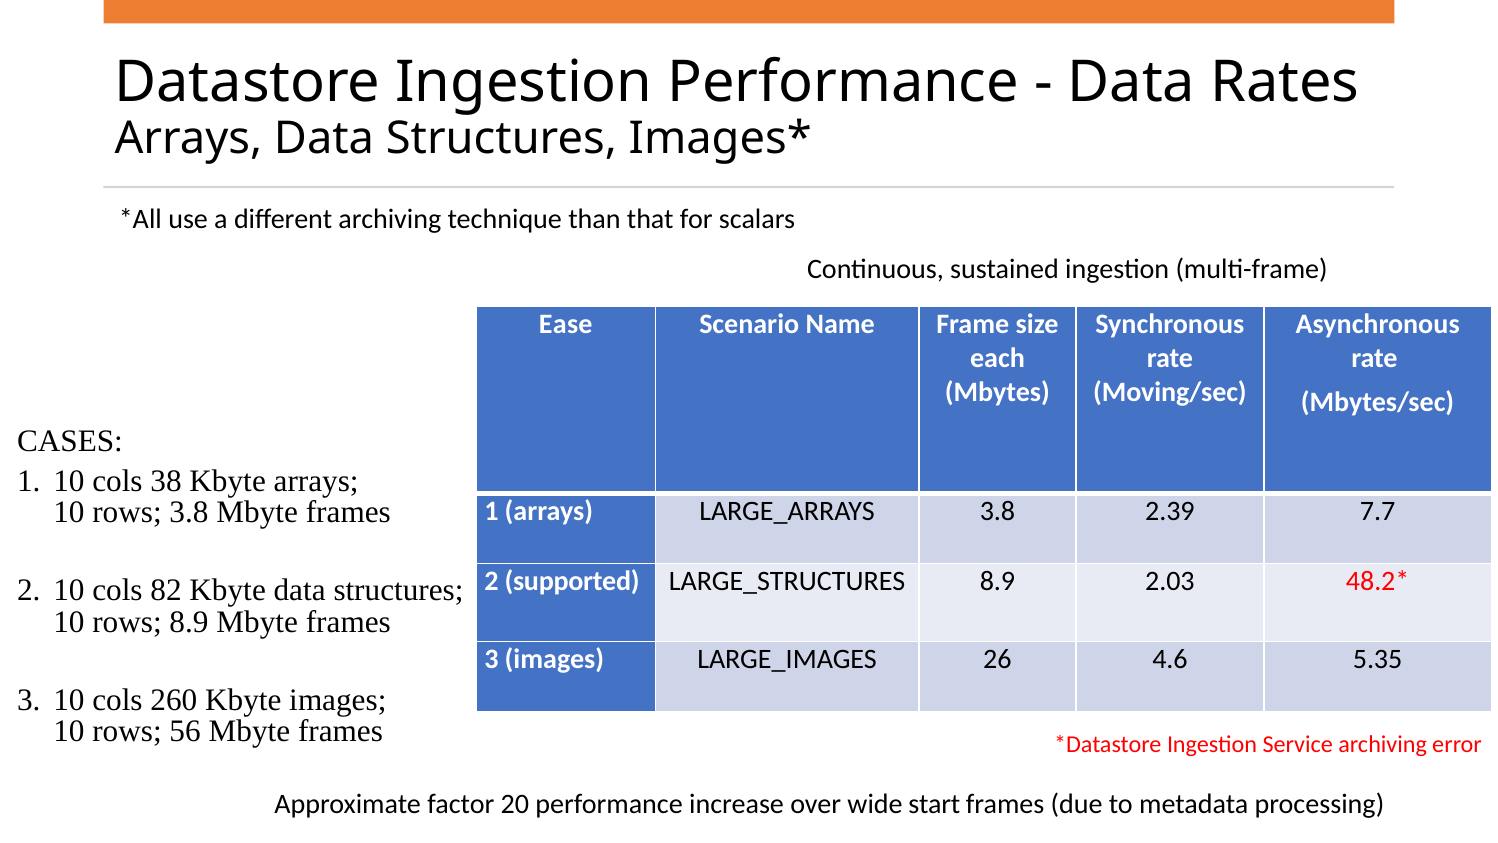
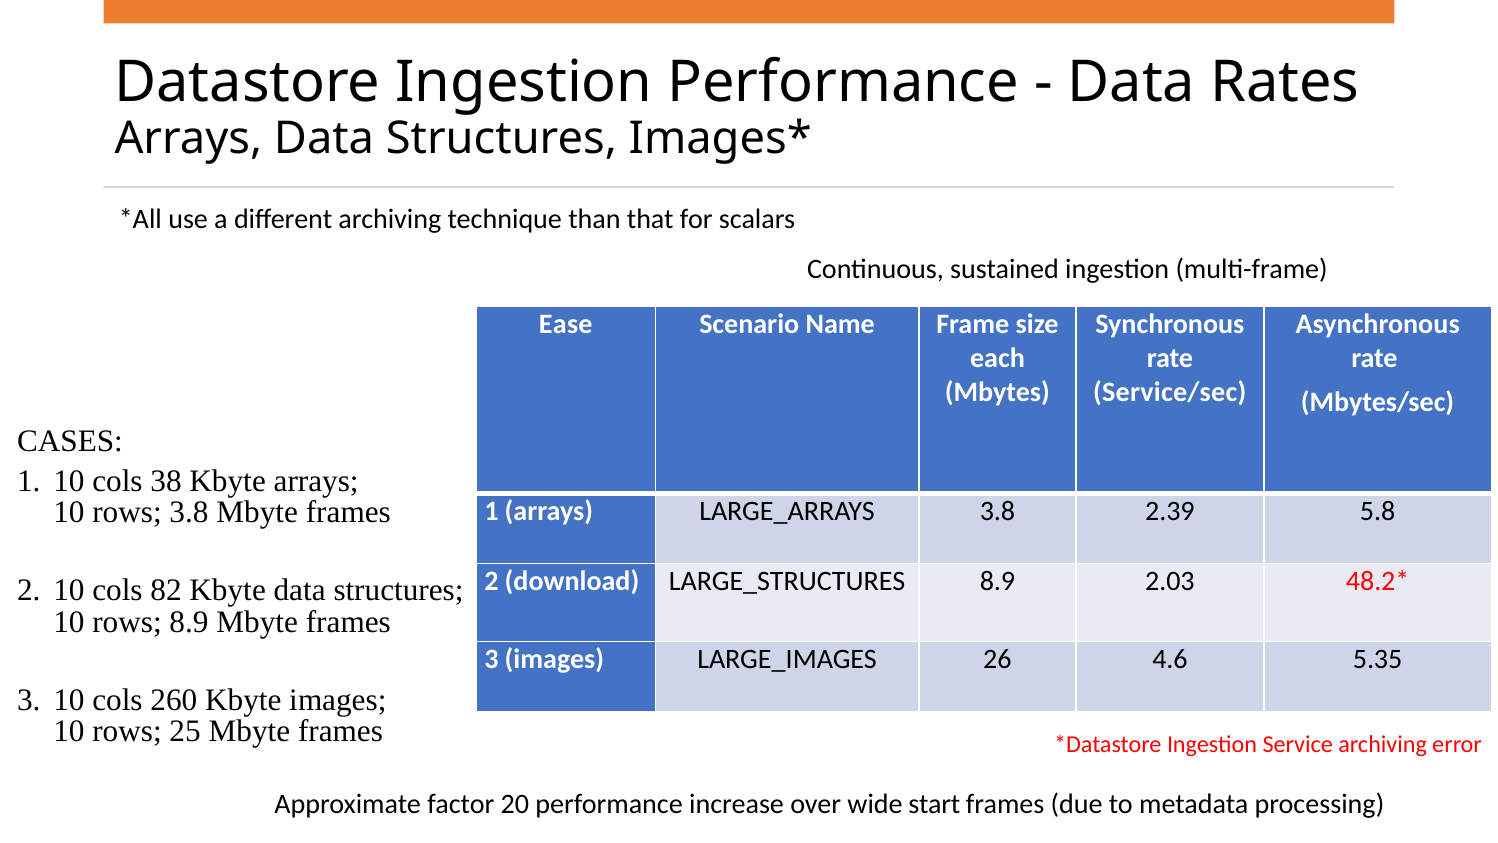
Moving/sec: Moving/sec -> Service/sec
7.7: 7.7 -> 5.8
supported: supported -> download
56: 56 -> 25
